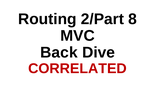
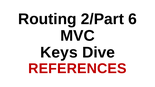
8: 8 -> 6
Back: Back -> Keys
CORRELATED: CORRELATED -> REFERENCES
